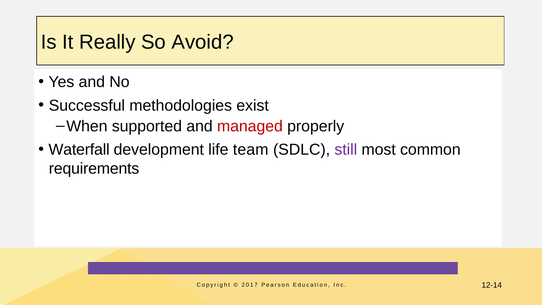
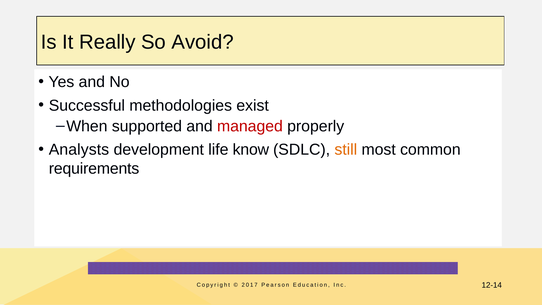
Waterfall: Waterfall -> Analysts
team: team -> know
still colour: purple -> orange
